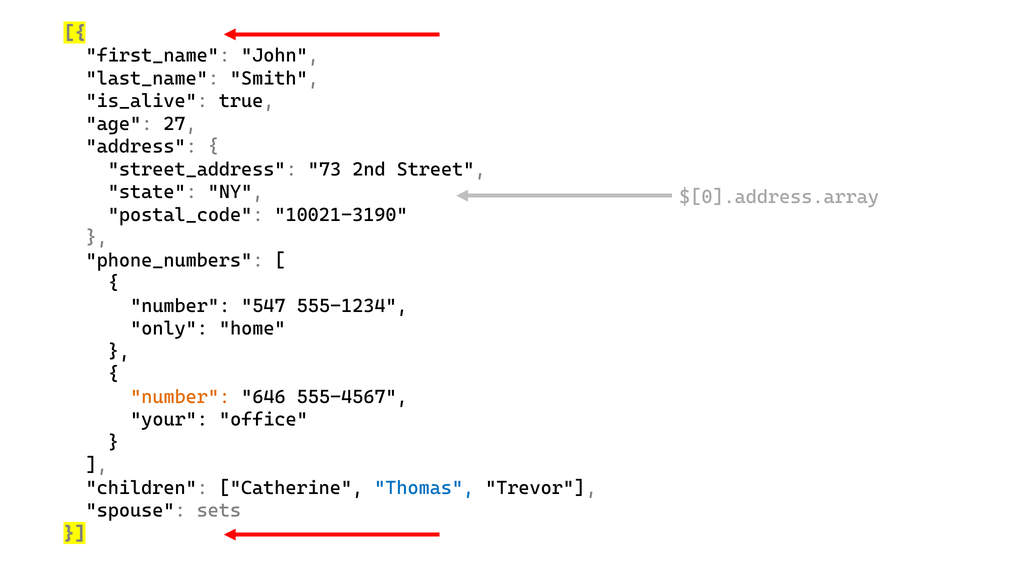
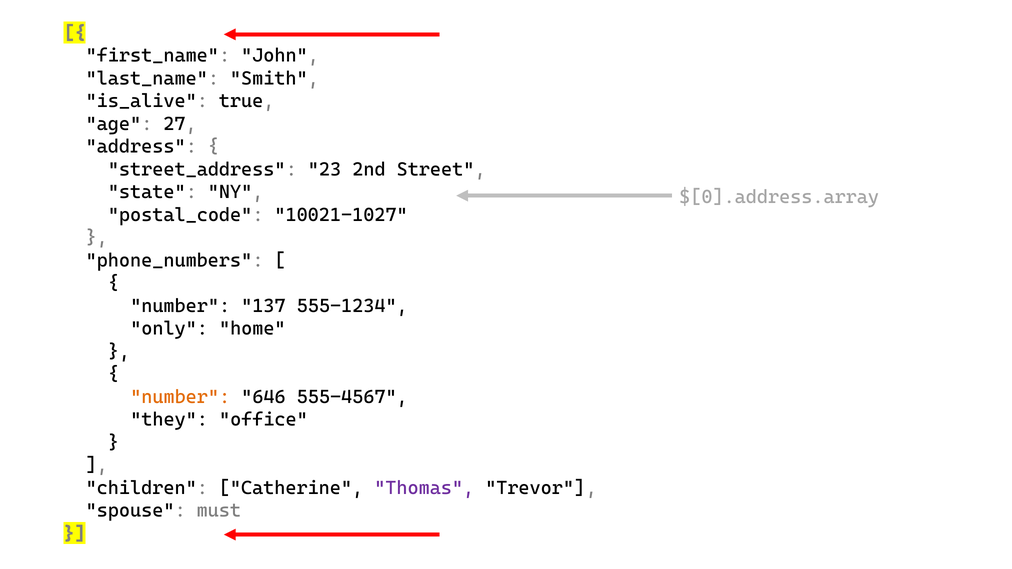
73: 73 -> 23
10021-3190: 10021-3190 -> 10021-1027
547: 547 -> 137
your: your -> they
Thomas colour: blue -> purple
sets: sets -> must
